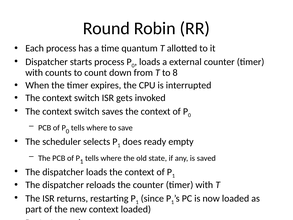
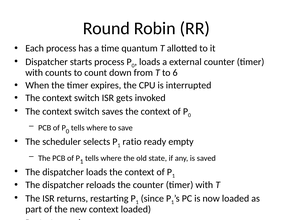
8: 8 -> 6
does: does -> ratio
